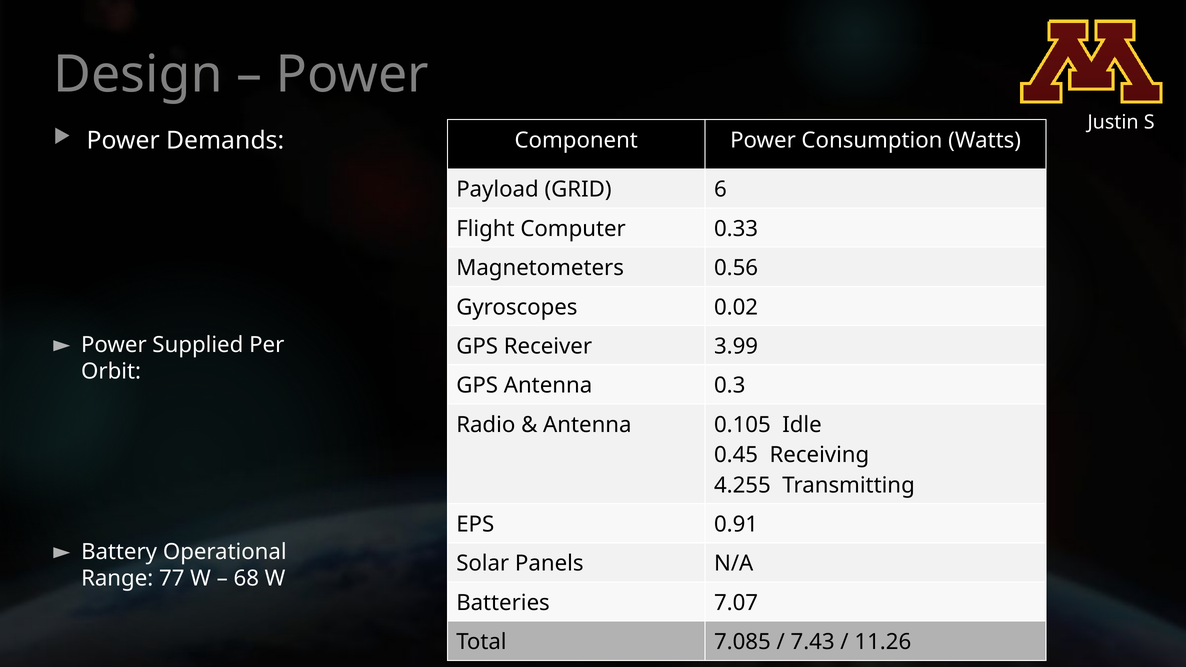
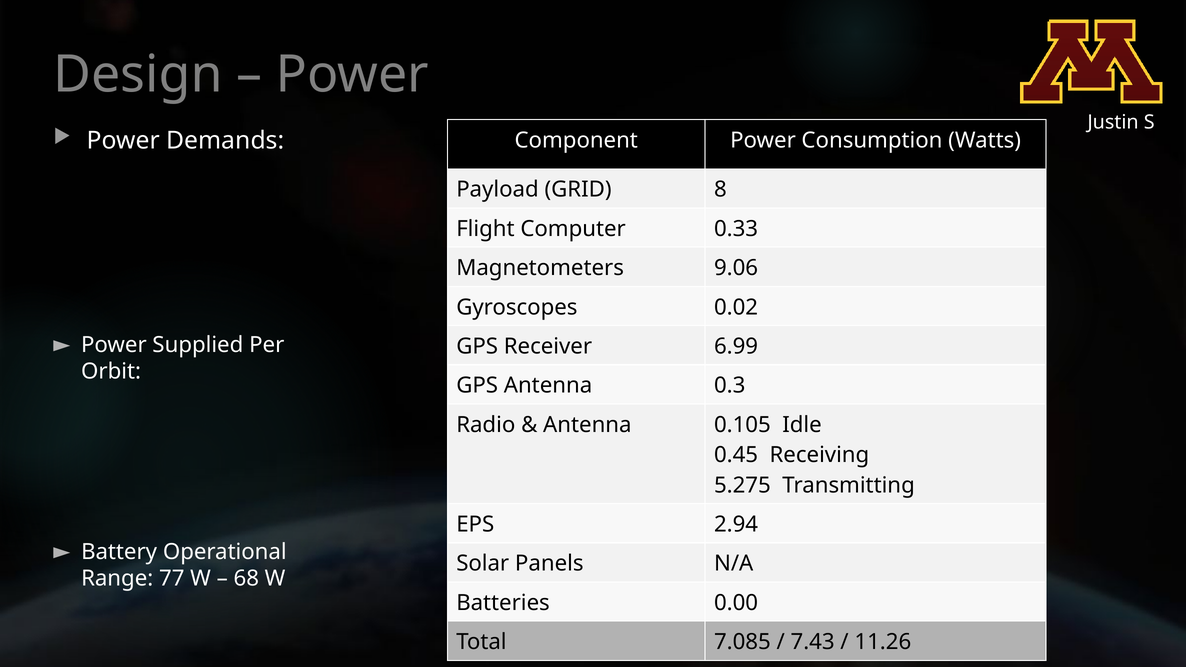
6: 6 -> 8
0.56: 0.56 -> 9.06
3.99: 3.99 -> 6.99
4.255: 4.255 -> 5.275
0.91: 0.91 -> 2.94
7.07: 7.07 -> 0.00
